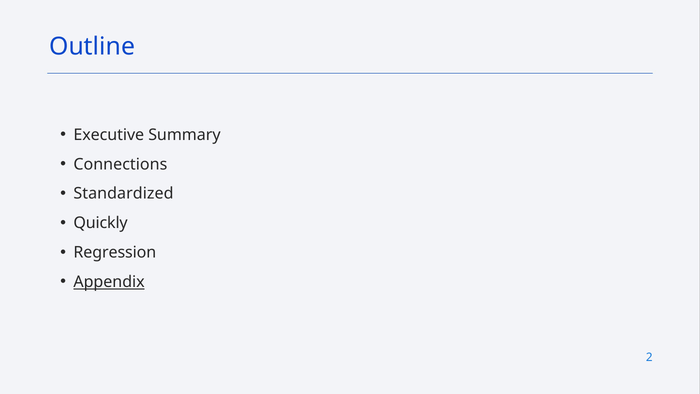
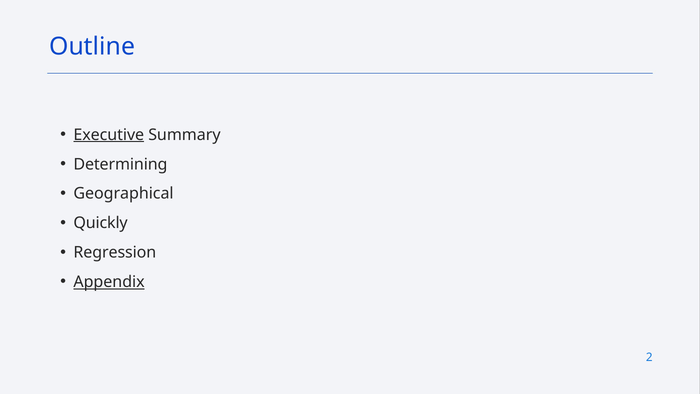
Executive underline: none -> present
Connections: Connections -> Determining
Standardized: Standardized -> Geographical
